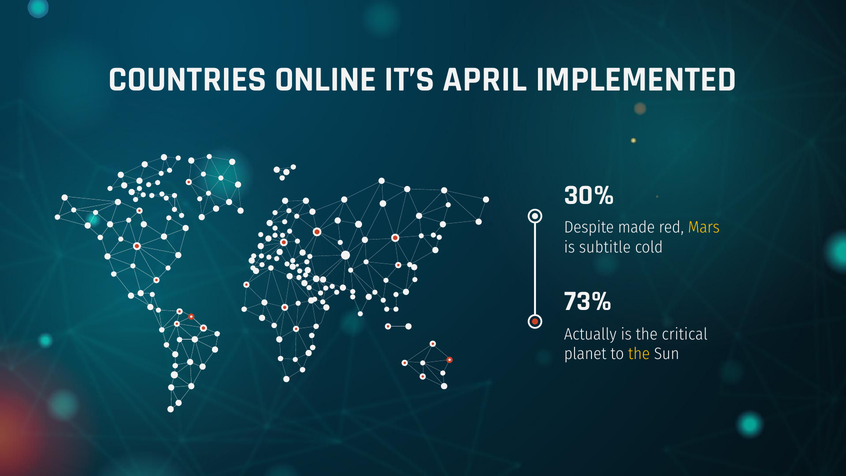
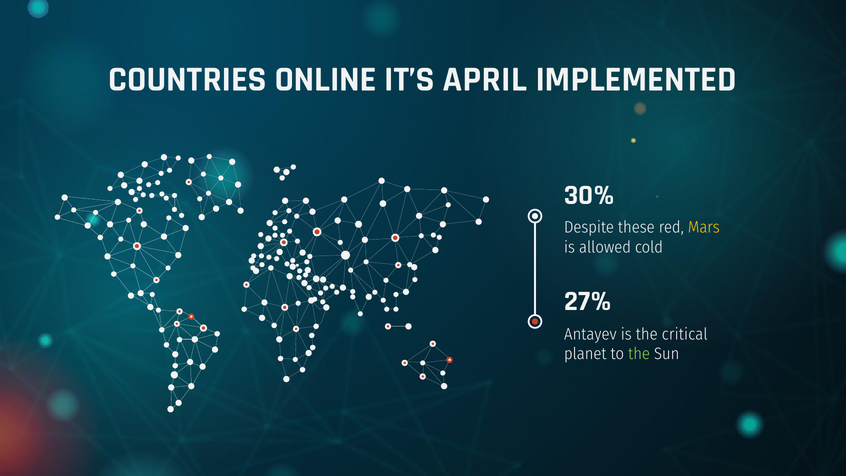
made: made -> these
subtitle: subtitle -> allowed
73%: 73% -> 27%
Actually: Actually -> Antayev
the at (639, 354) colour: yellow -> light green
